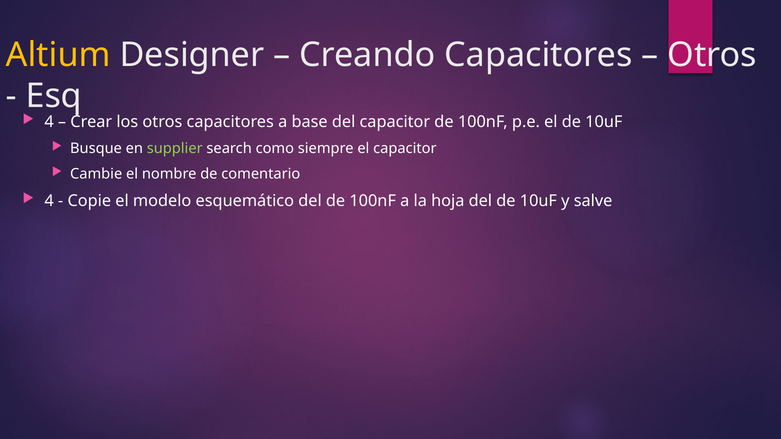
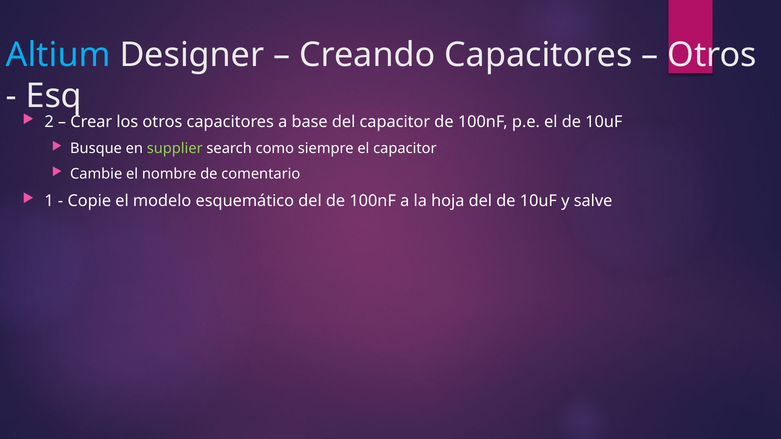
Altium colour: yellow -> light blue
4 at (49, 122): 4 -> 2
4 at (49, 201): 4 -> 1
